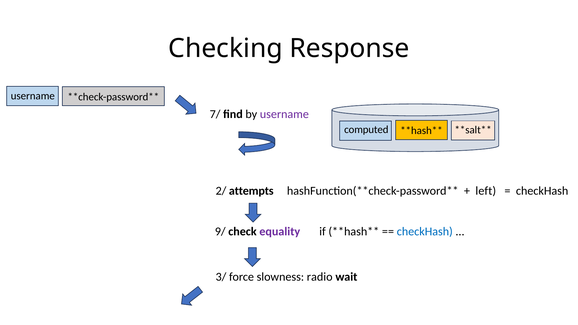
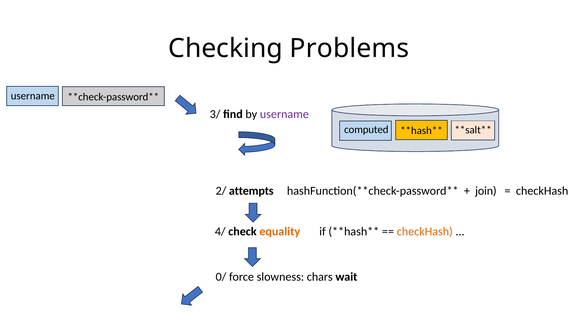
Response: Response -> Problems
7/: 7/ -> 3/
left: left -> join
9/: 9/ -> 4/
equality colour: purple -> orange
checkHash at (425, 232) colour: blue -> orange
3/: 3/ -> 0/
radio: radio -> chars
